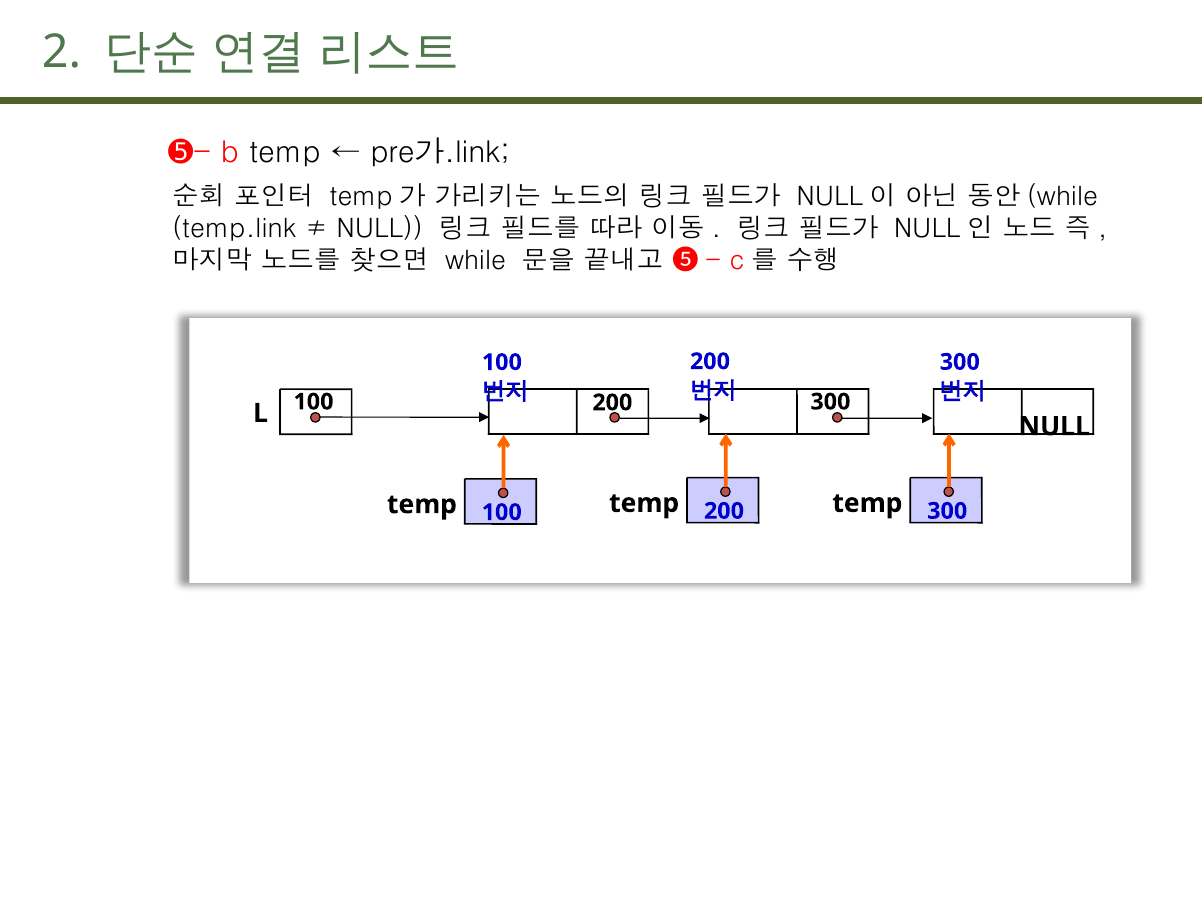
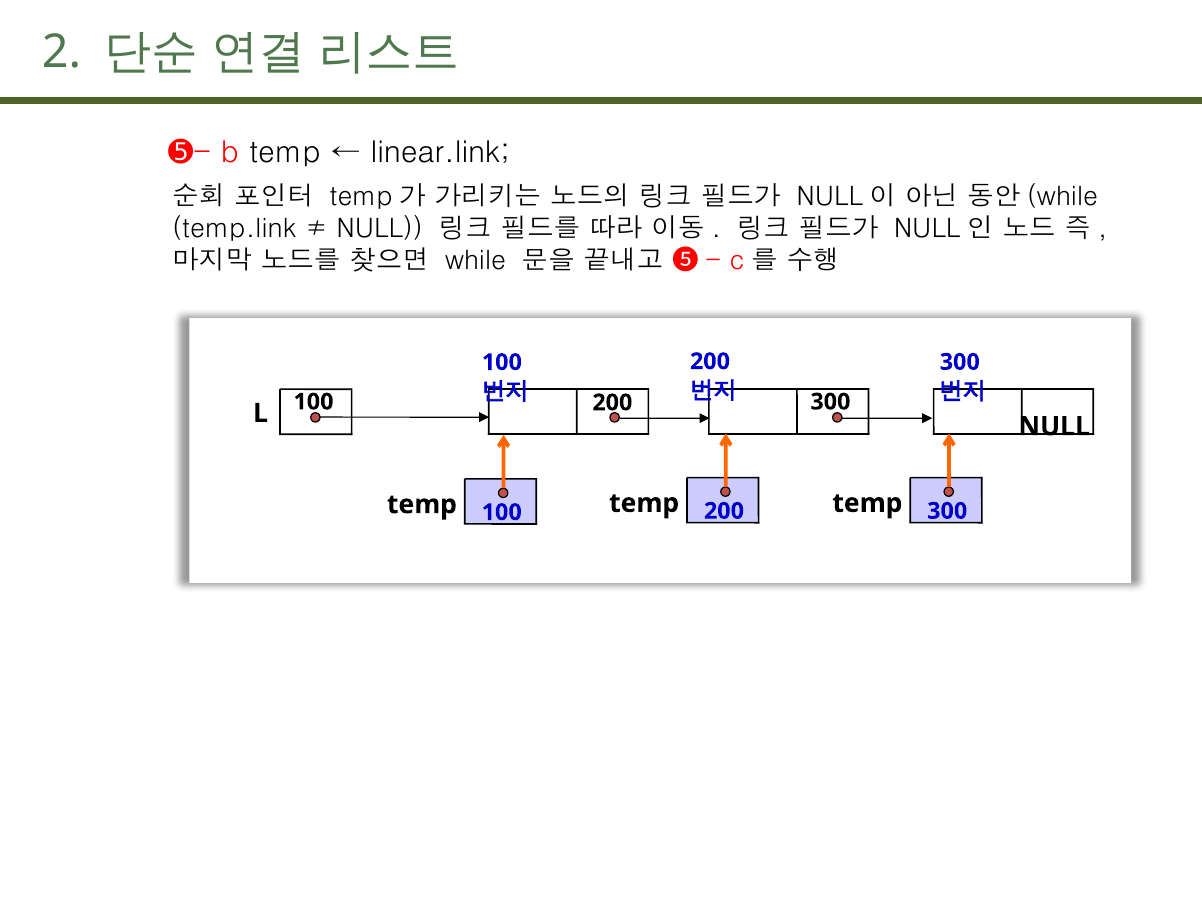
pre가.link: pre가.link -> linear.link
